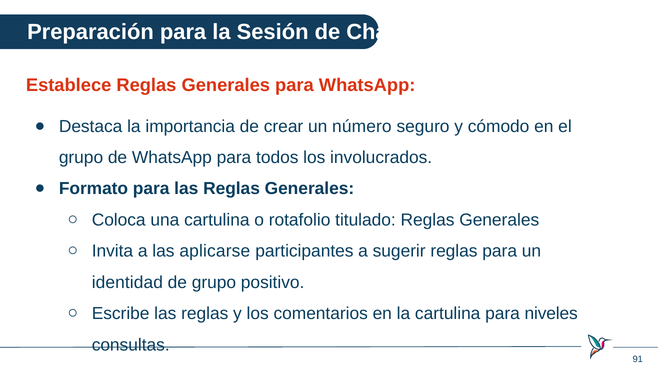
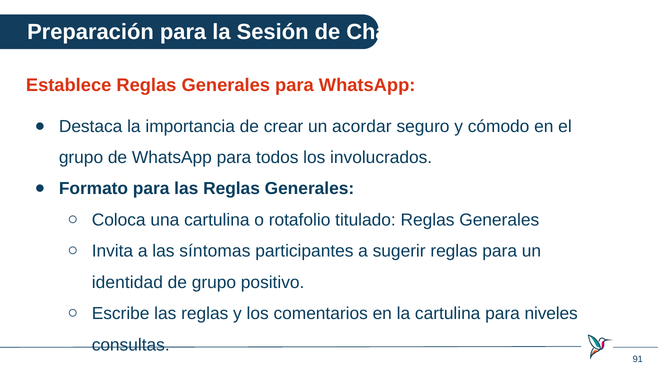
número: número -> acordar
aplicarse: aplicarse -> síntomas
